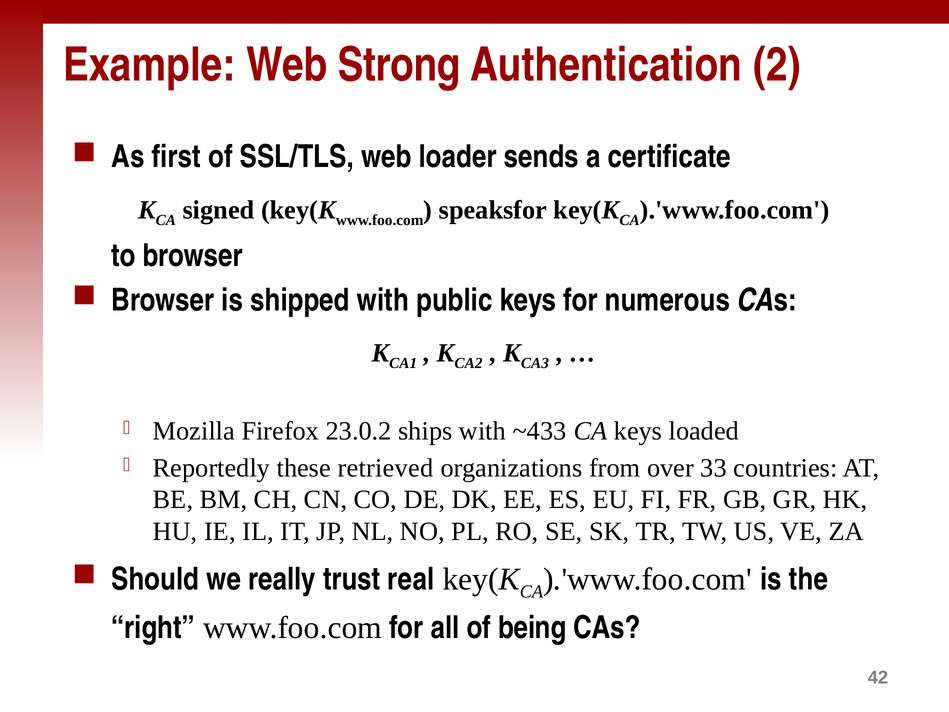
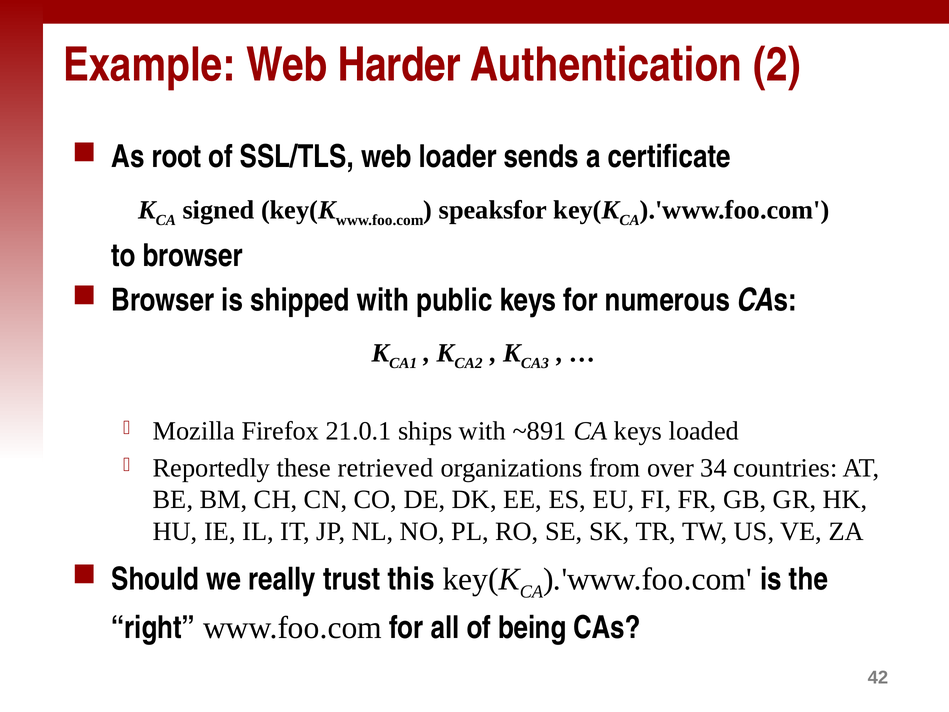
Strong: Strong -> Harder
first: first -> root
23.0.2: 23.0.2 -> 21.0.1
~433: ~433 -> ~891
33: 33 -> 34
real: real -> this
